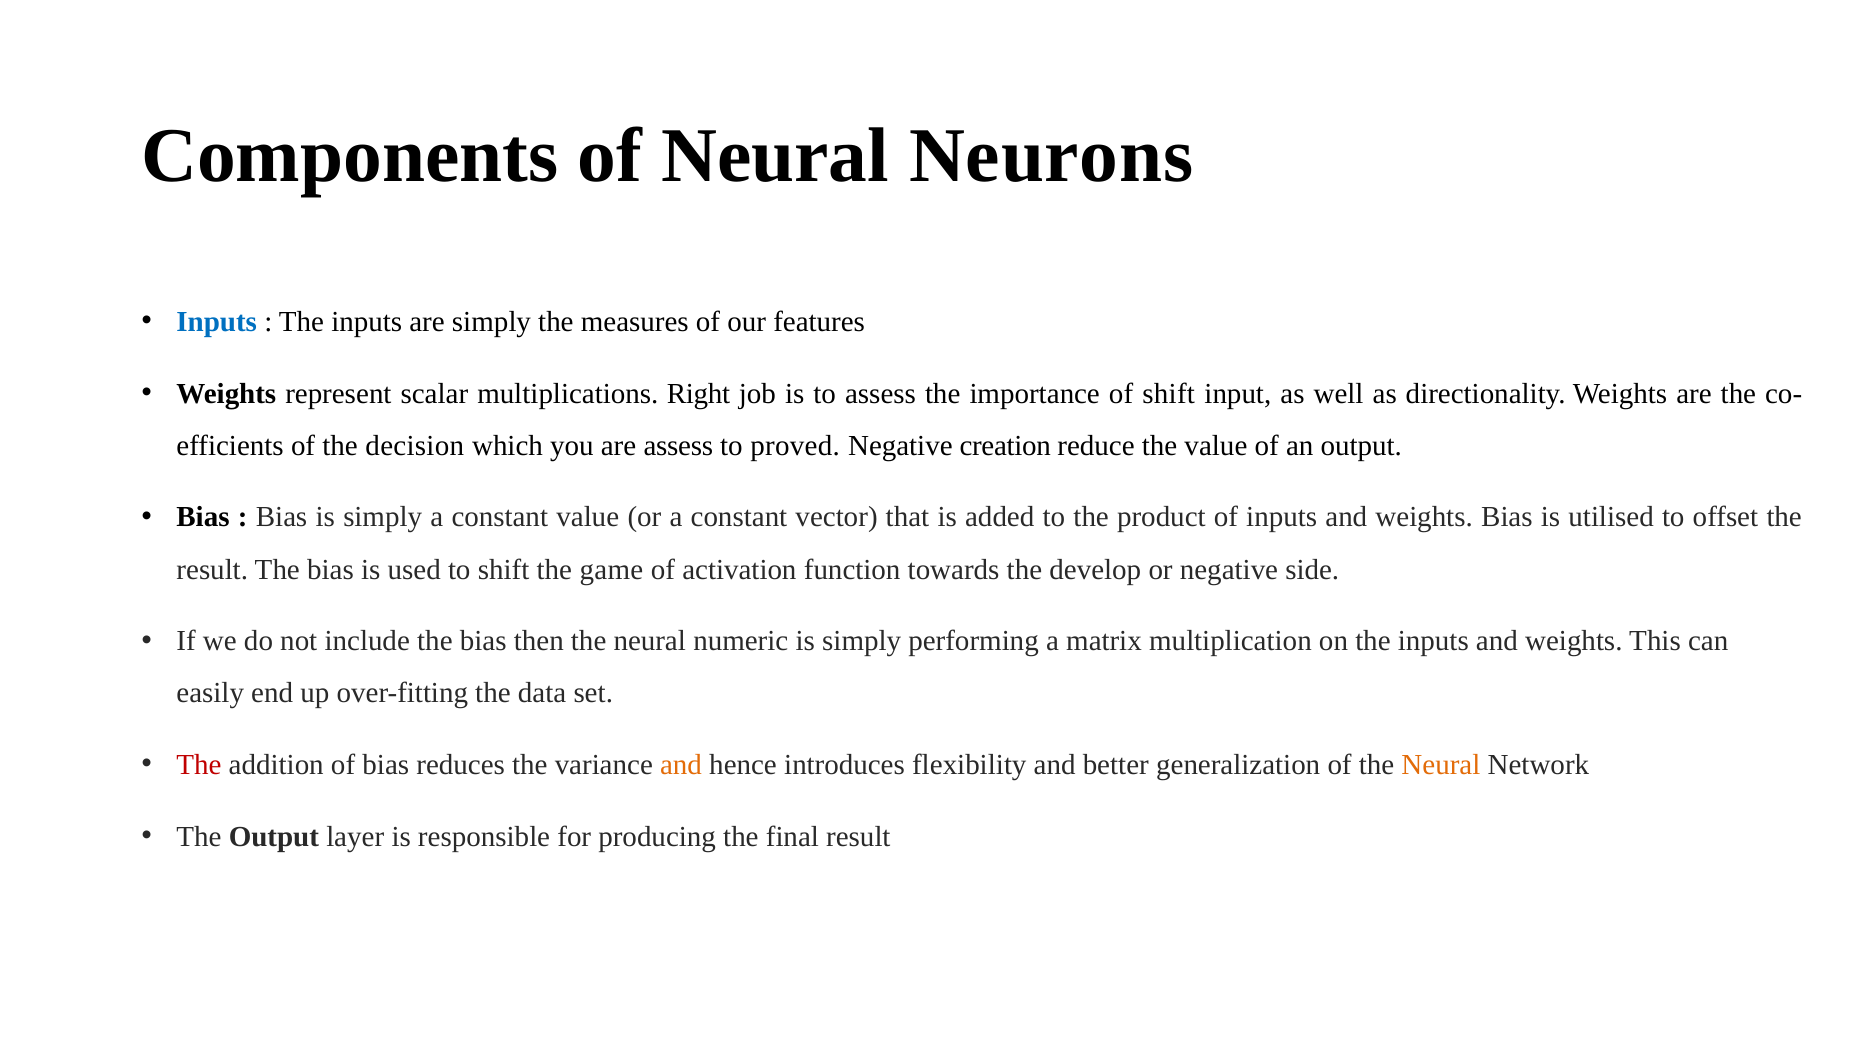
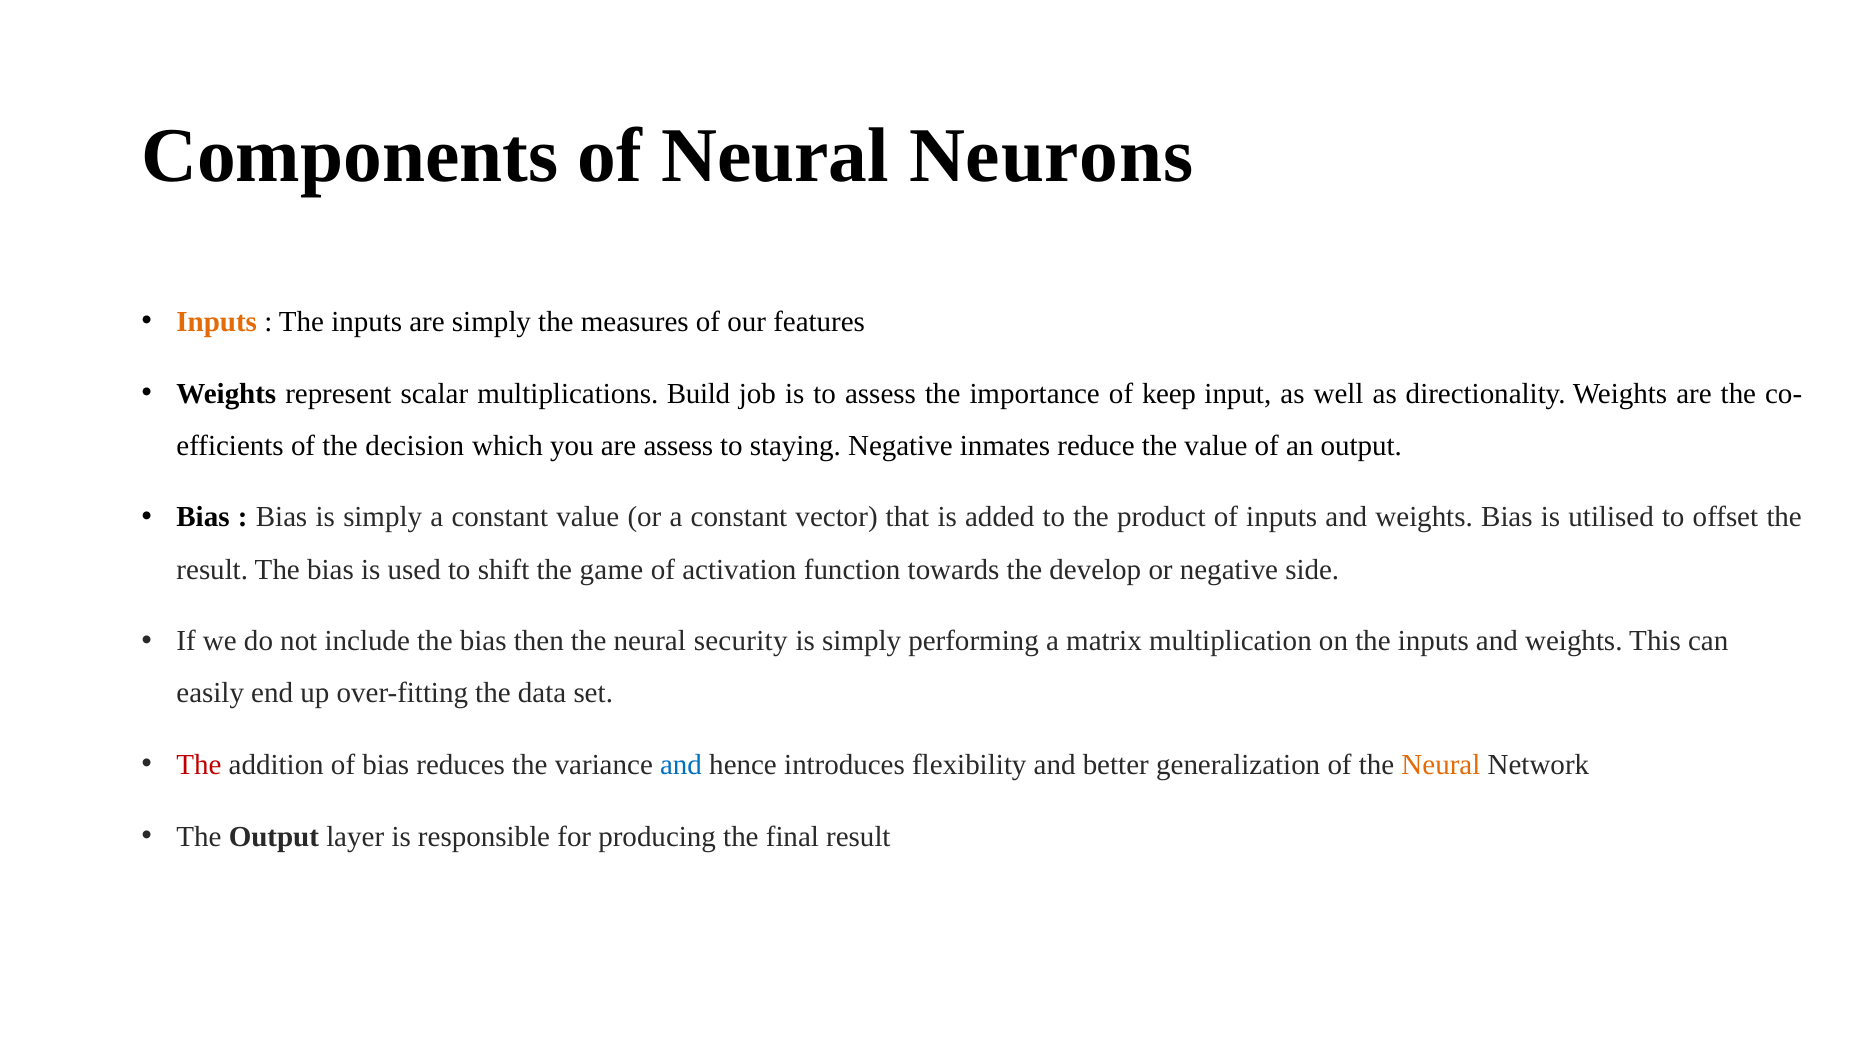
Inputs at (217, 322) colour: blue -> orange
Right: Right -> Build
of shift: shift -> keep
proved: proved -> staying
creation: creation -> inmates
numeric: numeric -> security
and at (681, 765) colour: orange -> blue
